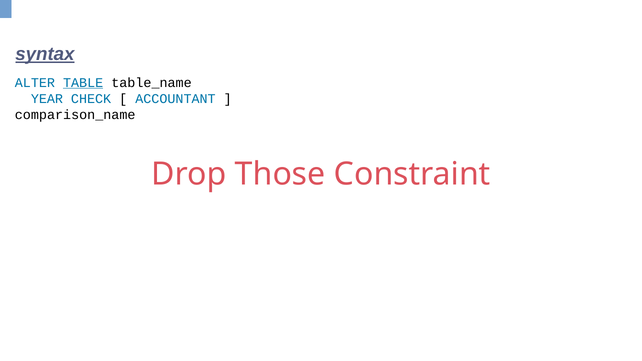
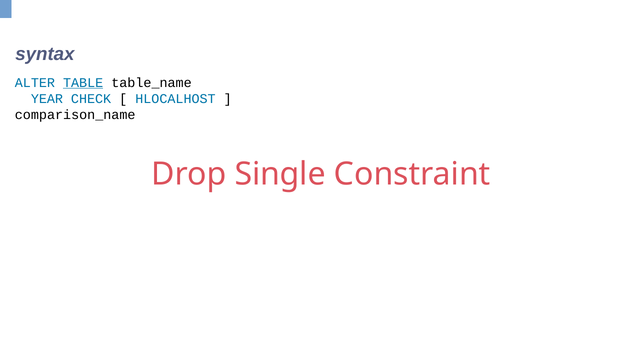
syntax underline: present -> none
ACCOUNTANT: ACCOUNTANT -> HLOCALHOST
Those: Those -> Single
